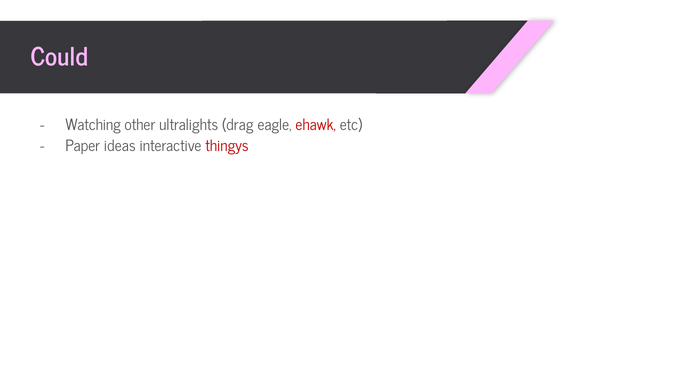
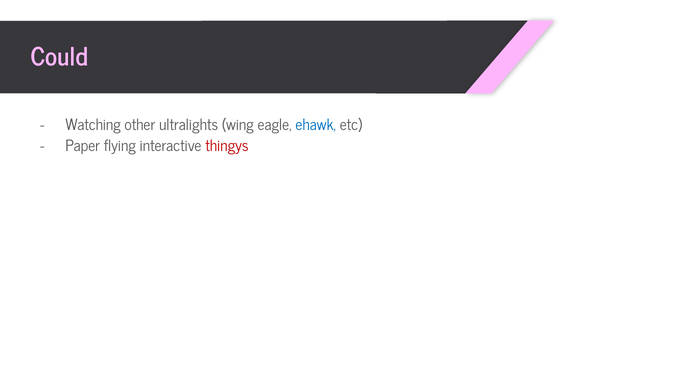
drag: drag -> wing
ehawk colour: red -> blue
ideas: ideas -> flying
